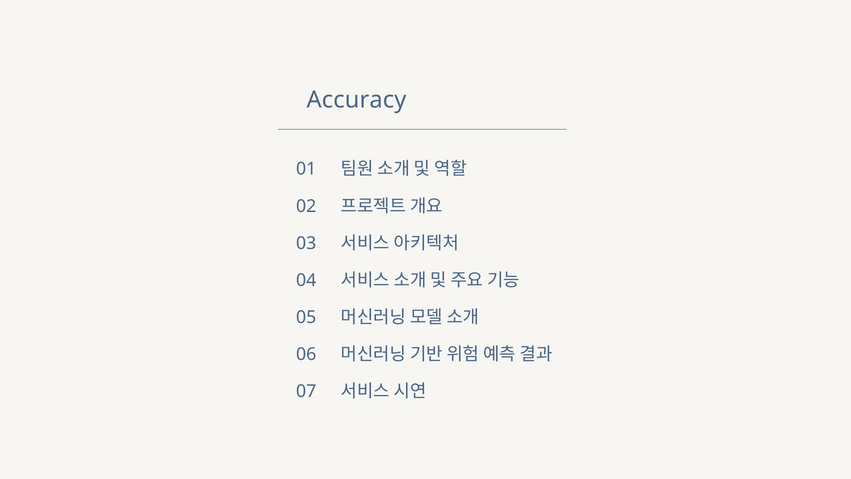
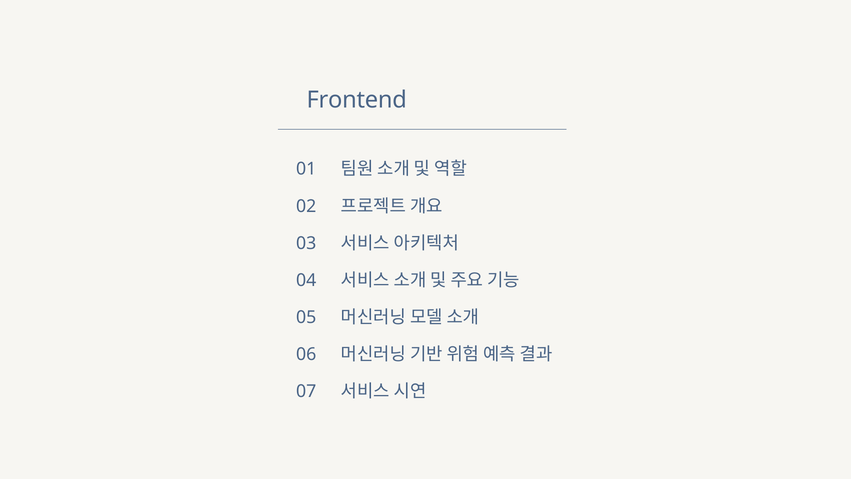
Accuracy: Accuracy -> Frontend
